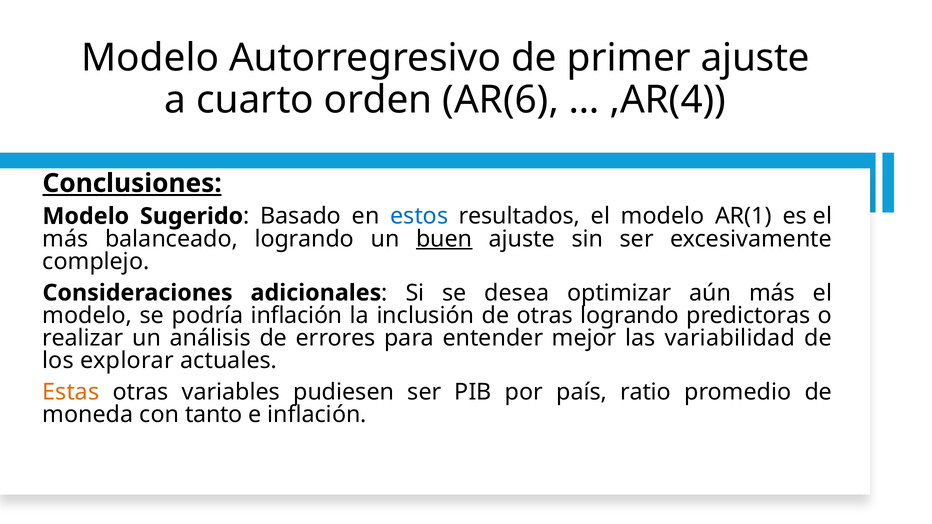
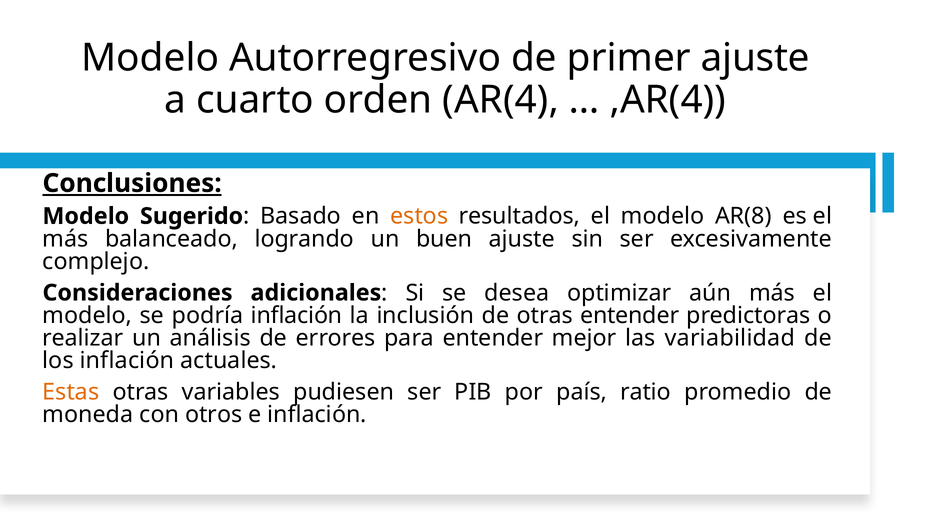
AR(6: AR(6 -> AR(4
estos colour: blue -> orange
AR(1: AR(1 -> AR(8
buen underline: present -> none
otras logrando: logrando -> entender
los explorar: explorar -> inflación
tanto: tanto -> otros
